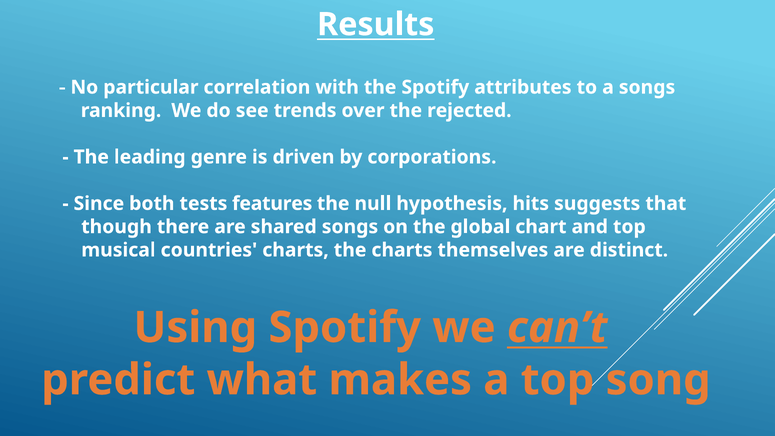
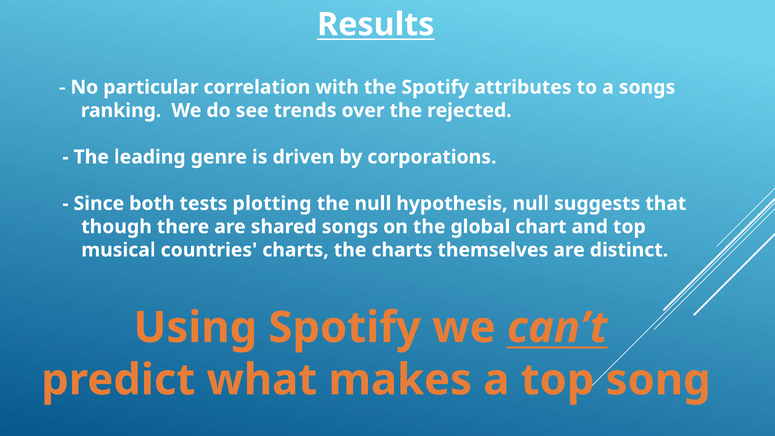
features: features -> plotting
hypothesis hits: hits -> null
